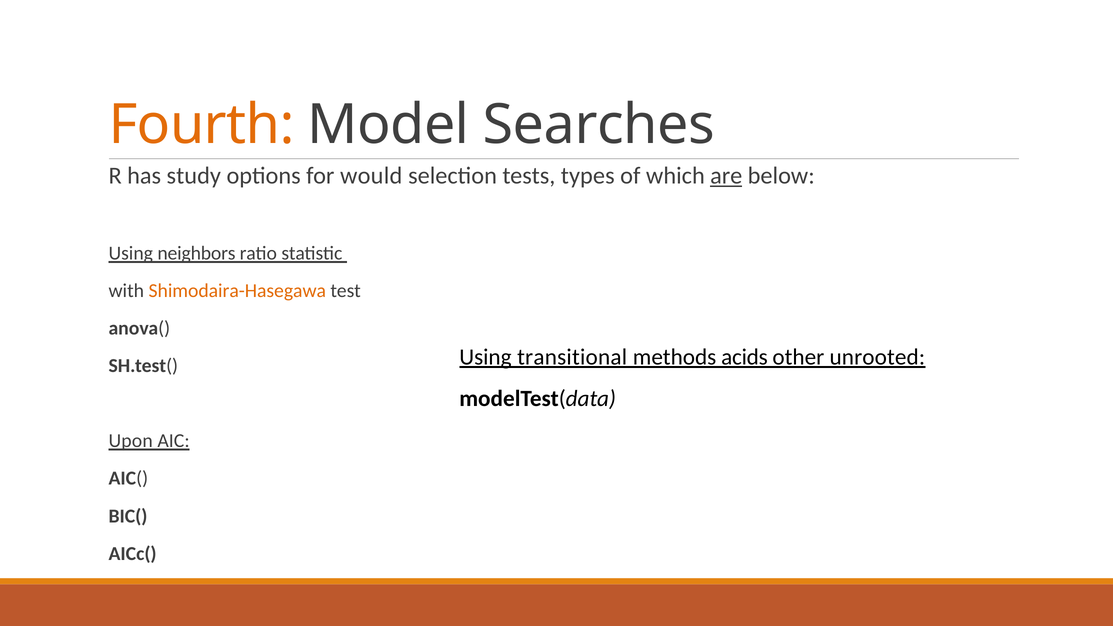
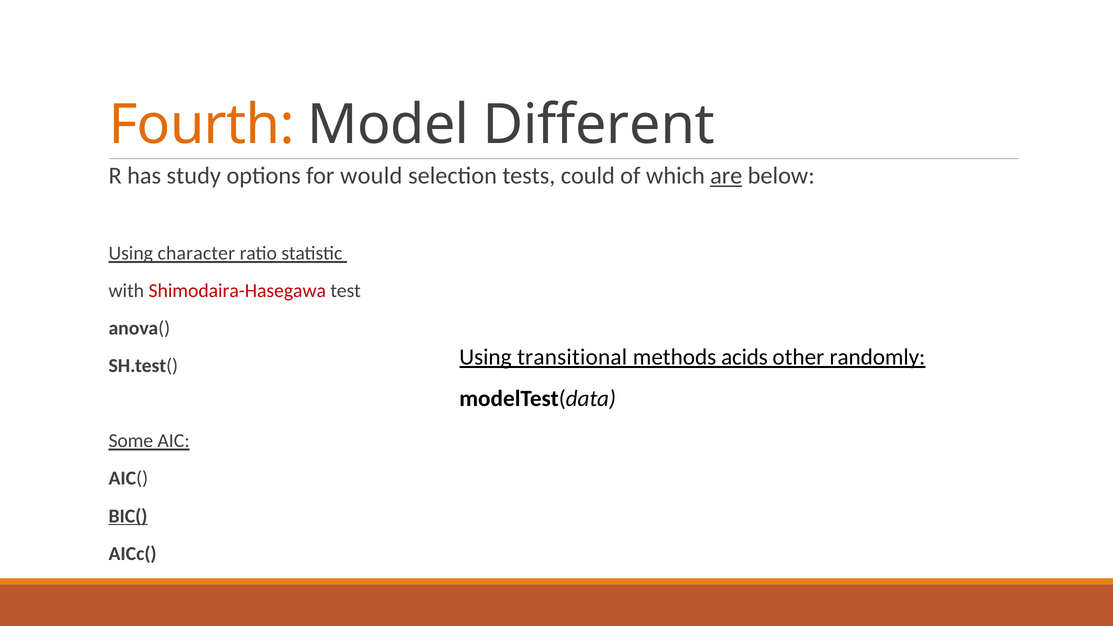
Searches: Searches -> Different
types: types -> could
neighbors: neighbors -> character
Shimodaira-Hasegawa colour: orange -> red
unrooted: unrooted -> randomly
Upon: Upon -> Some
BIC( underline: none -> present
